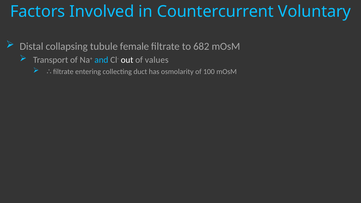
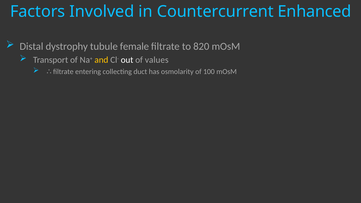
Voluntary: Voluntary -> Enhanced
collapsing: collapsing -> dystrophy
682: 682 -> 820
and colour: light blue -> yellow
